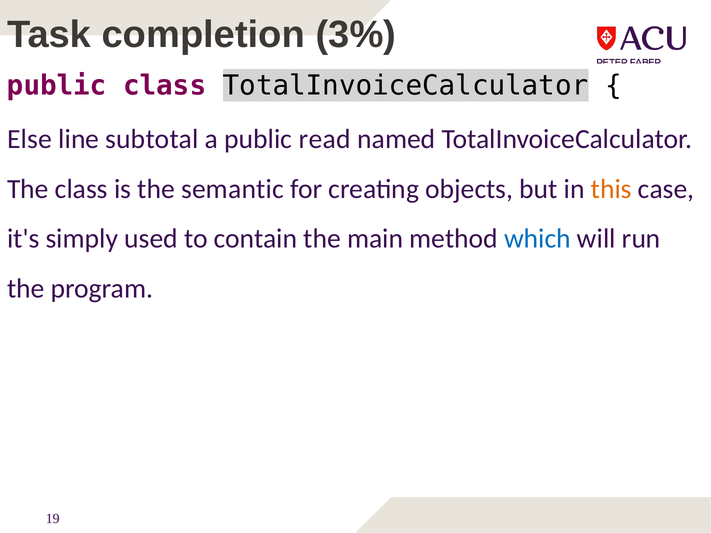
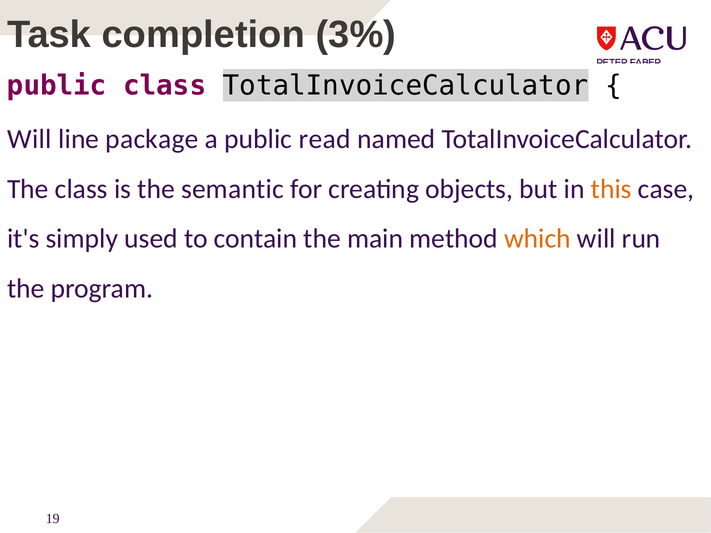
Else at (30, 139): Else -> Will
subtotal: subtotal -> package
which colour: blue -> orange
